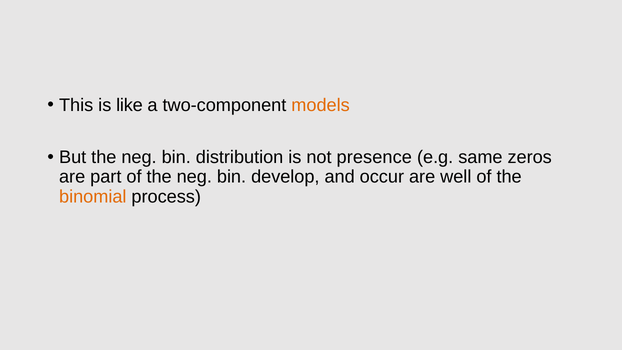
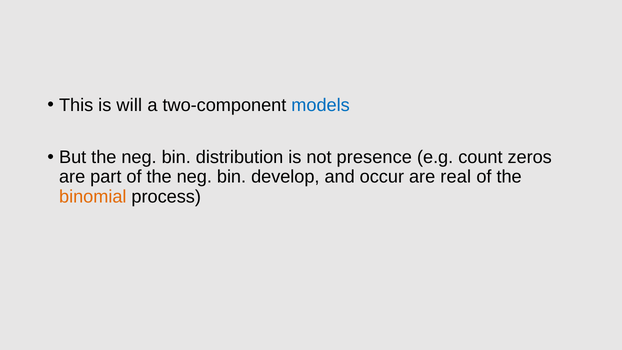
like: like -> will
models colour: orange -> blue
same: same -> count
well: well -> real
